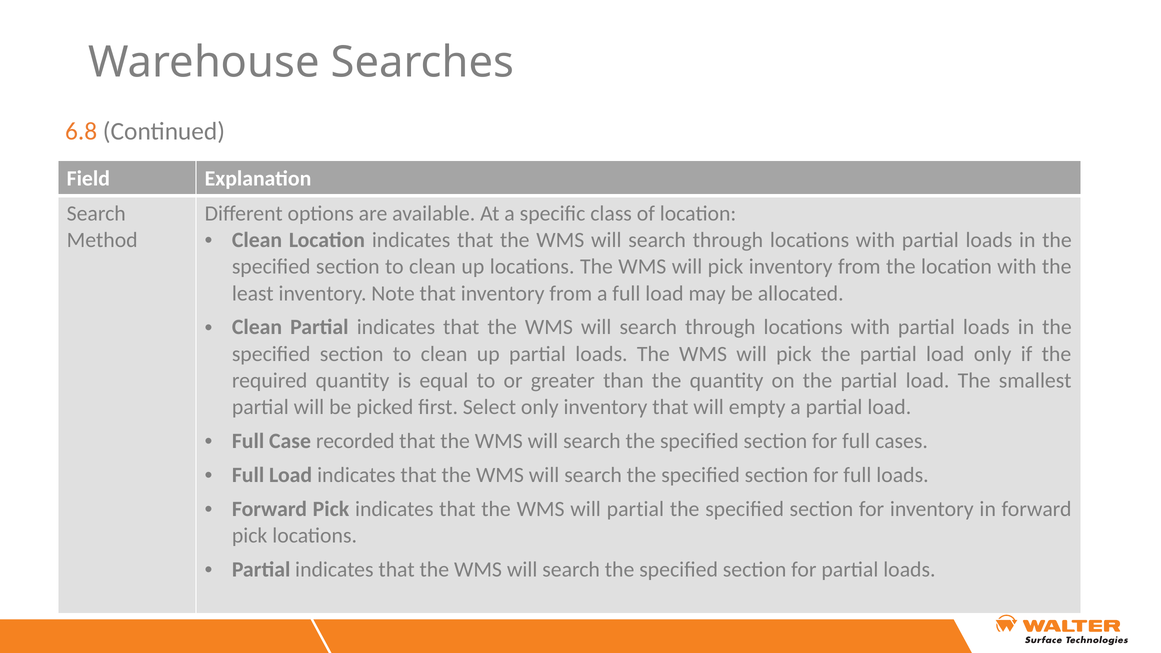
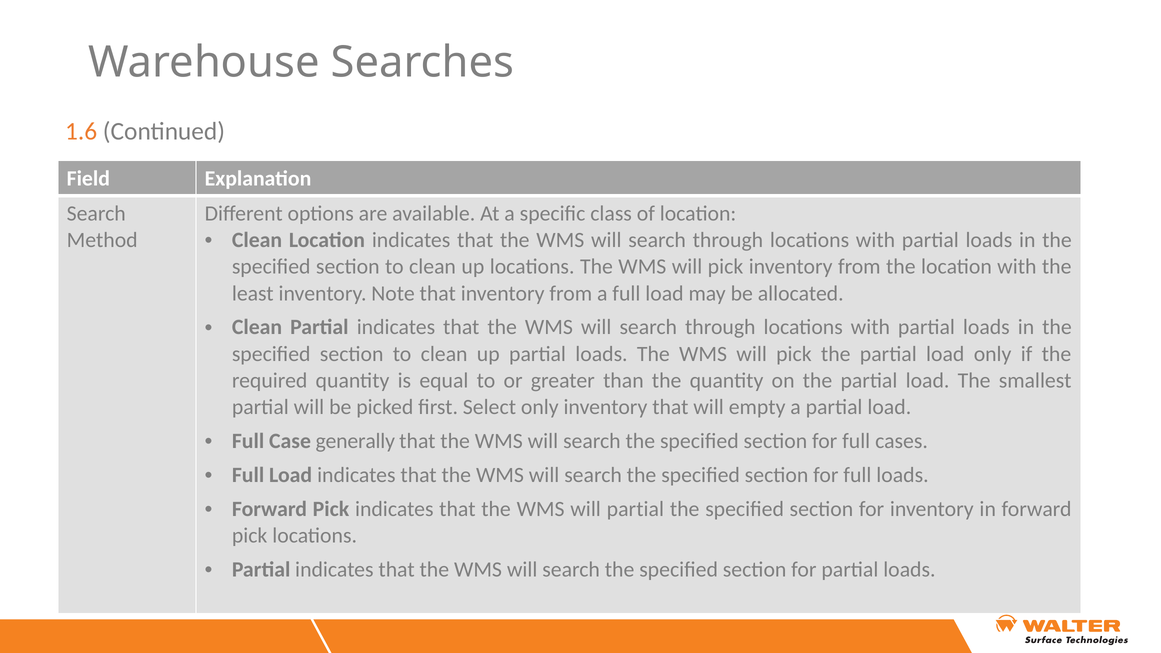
6.8: 6.8 -> 1.6
recorded: recorded -> generally
